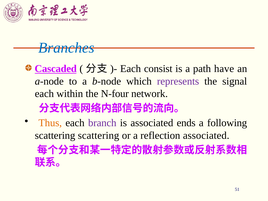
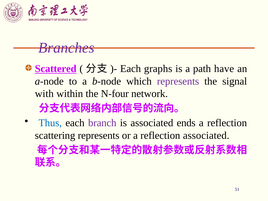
Branches colour: blue -> purple
Cascaded: Cascaded -> Scattered
consist: consist -> graphs
each at (44, 94): each -> with
Thus colour: orange -> blue
following at (227, 123): following -> reflection
scattering scattering: scattering -> represents
